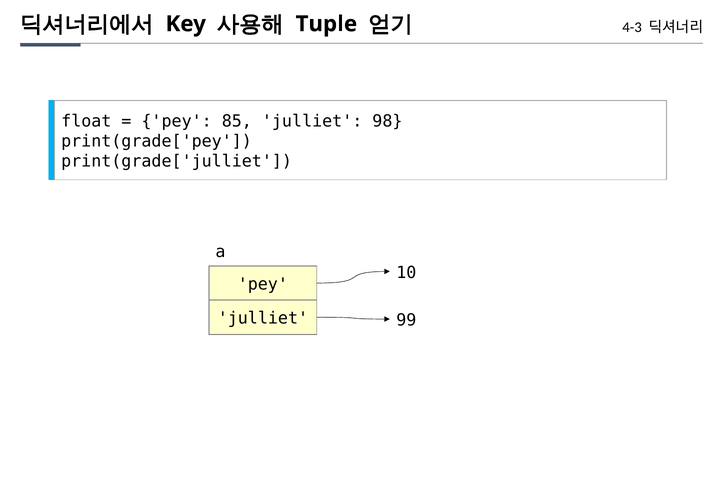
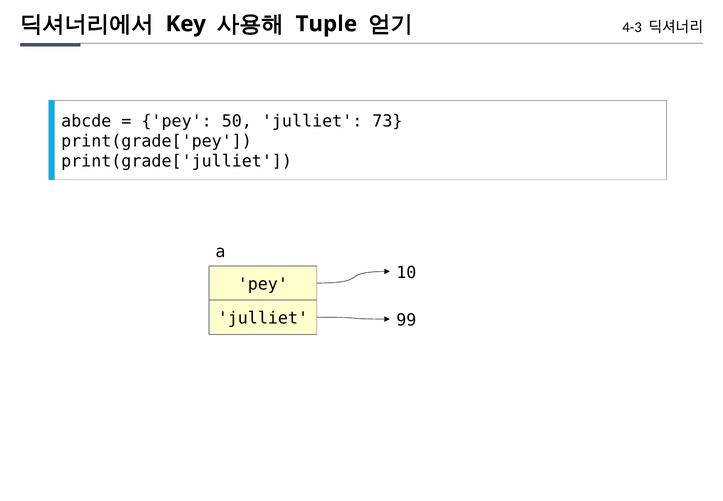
float: float -> abcde
85: 85 -> 50
98: 98 -> 73
